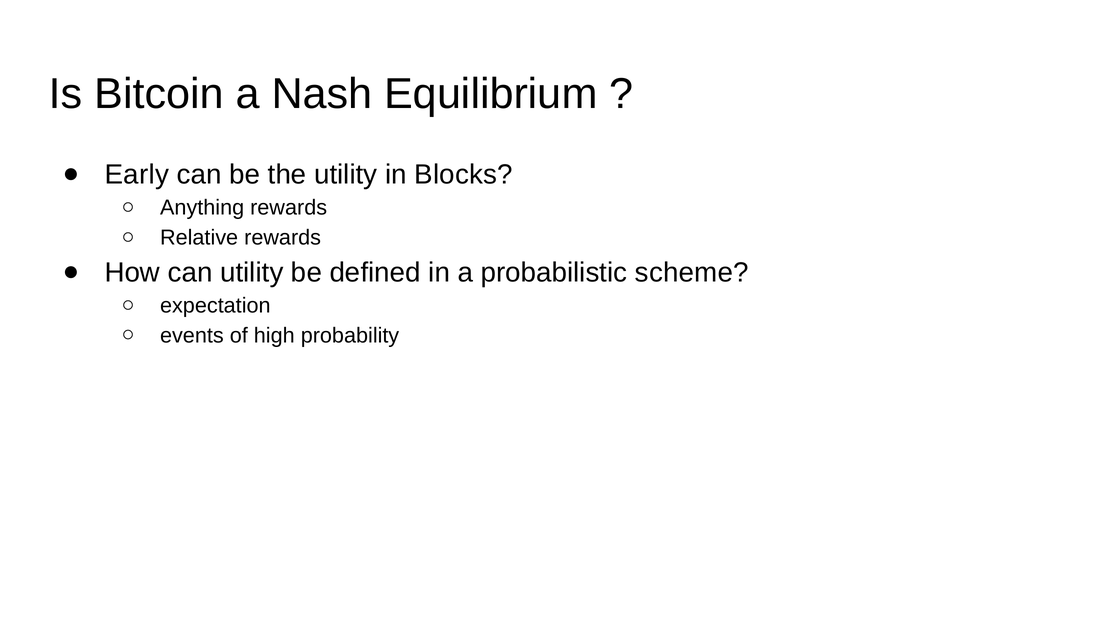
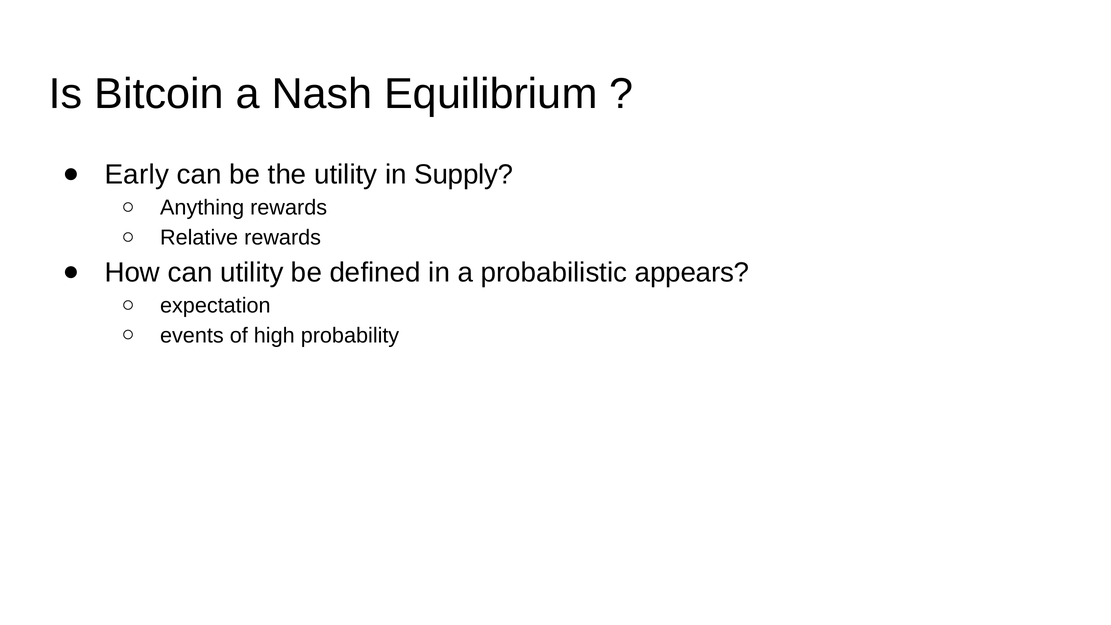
Blocks: Blocks -> Supply
scheme: scheme -> appears
